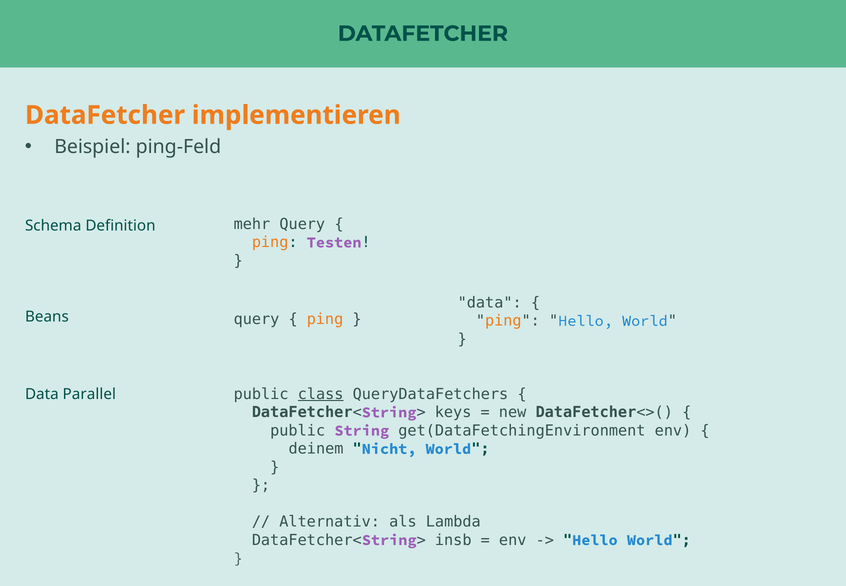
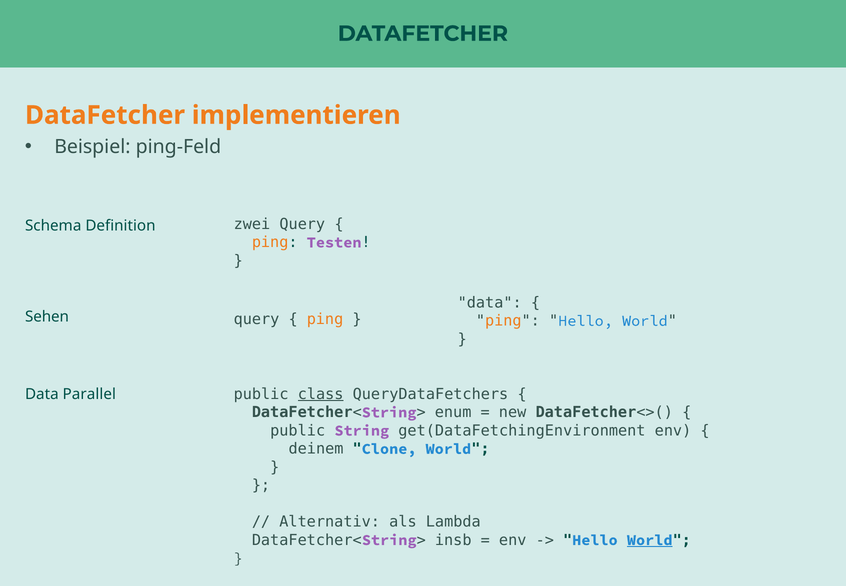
mehr: mehr -> zwei
Beans: Beans -> Sehen
keys: keys -> enum
Nicht: Nicht -> Clone
World at (650, 540) underline: none -> present
